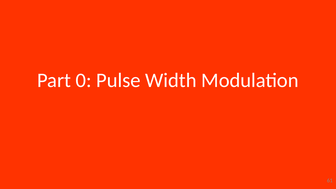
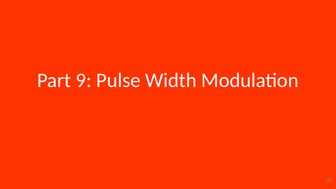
0: 0 -> 9
